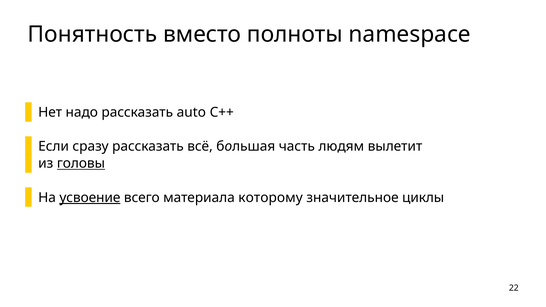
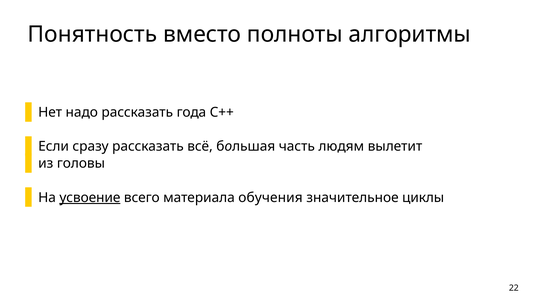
namespace: namespace -> алгоритмы
auto: auto -> года
головы underline: present -> none
которому: которому -> обучения
